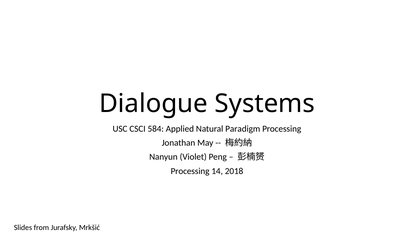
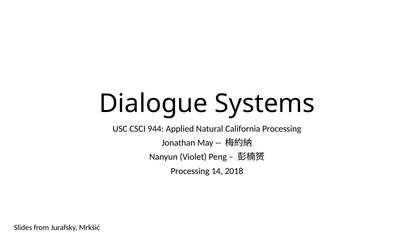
584: 584 -> 944
Paradigm: Paradigm -> California
